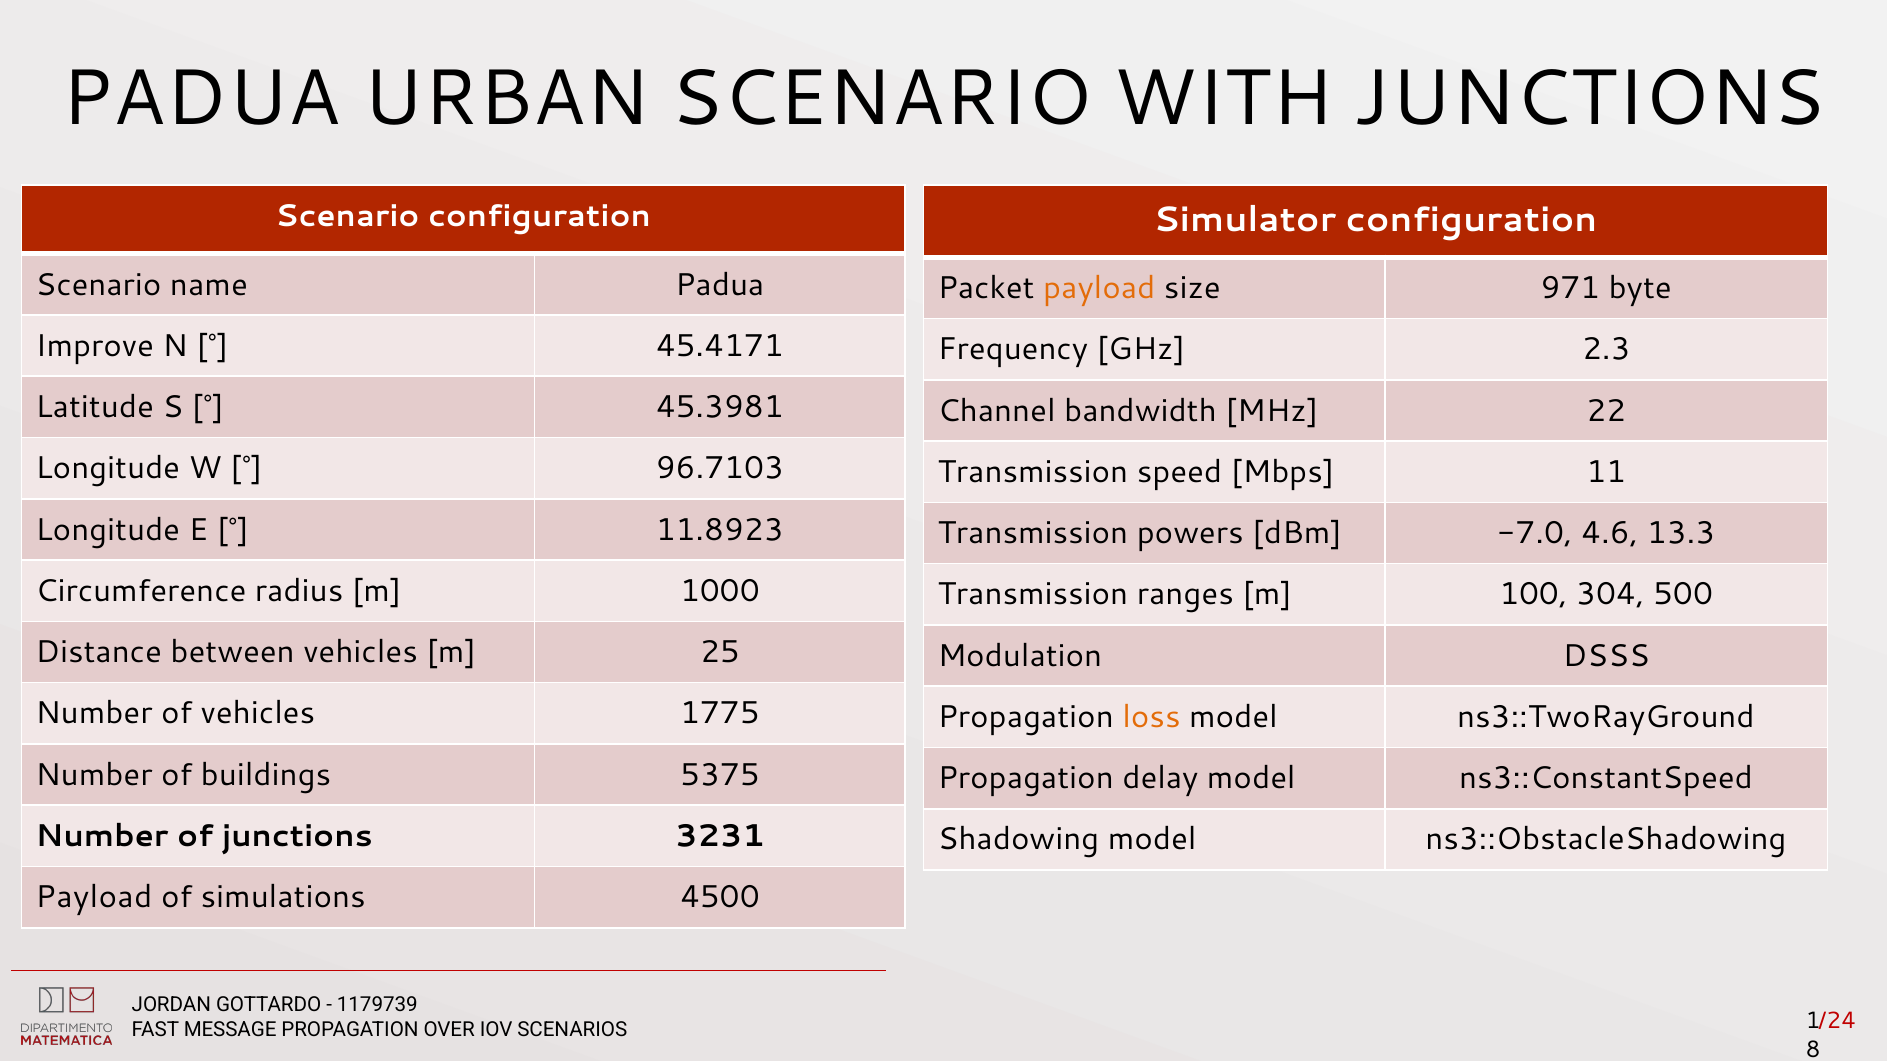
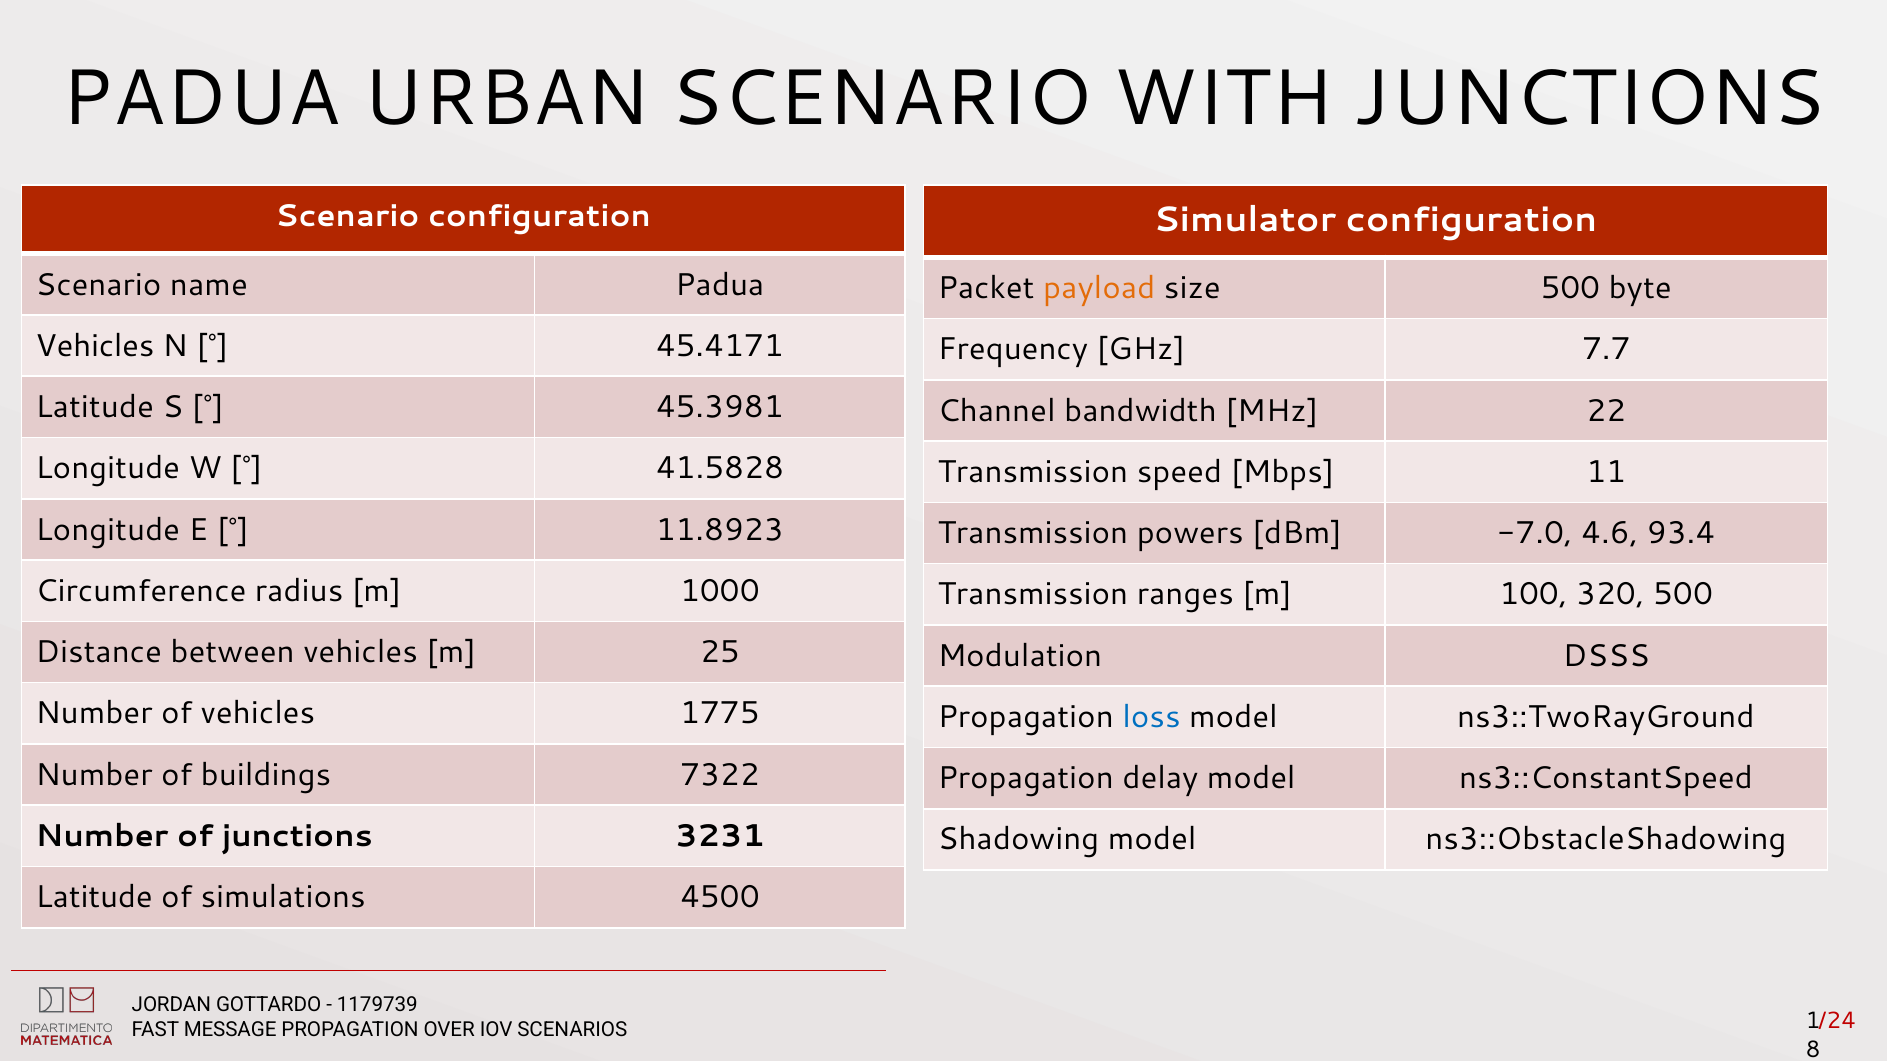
size 971: 971 -> 500
Improve at (95, 346): Improve -> Vehicles
2.3: 2.3 -> 7.7
96.7103: 96.7103 -> 41.5828
13.3: 13.3 -> 93.4
304: 304 -> 320
loss colour: orange -> blue
5375: 5375 -> 7322
Payload at (94, 898): Payload -> Latitude
